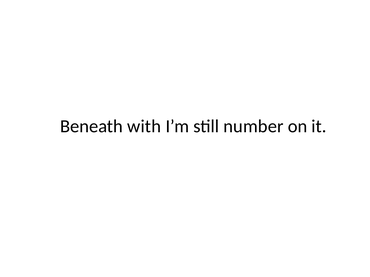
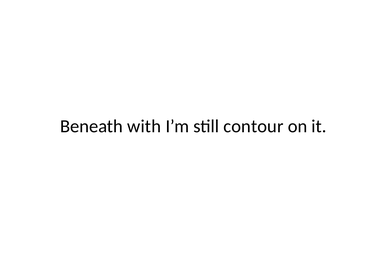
number: number -> contour
